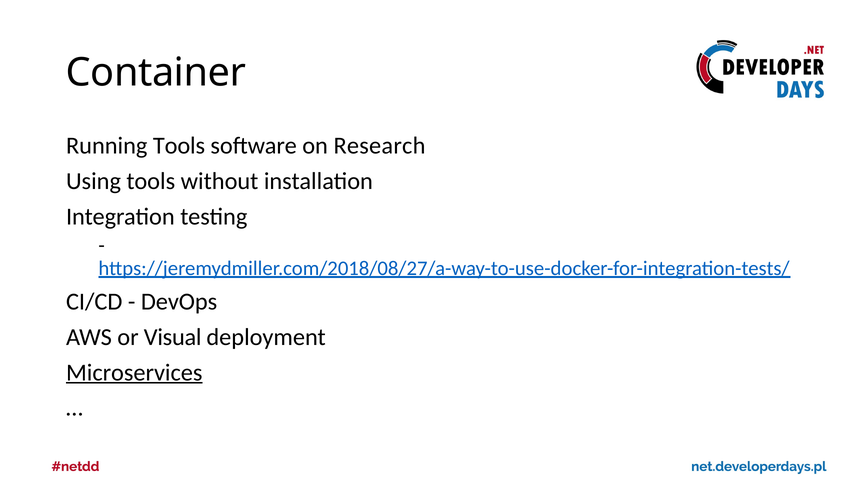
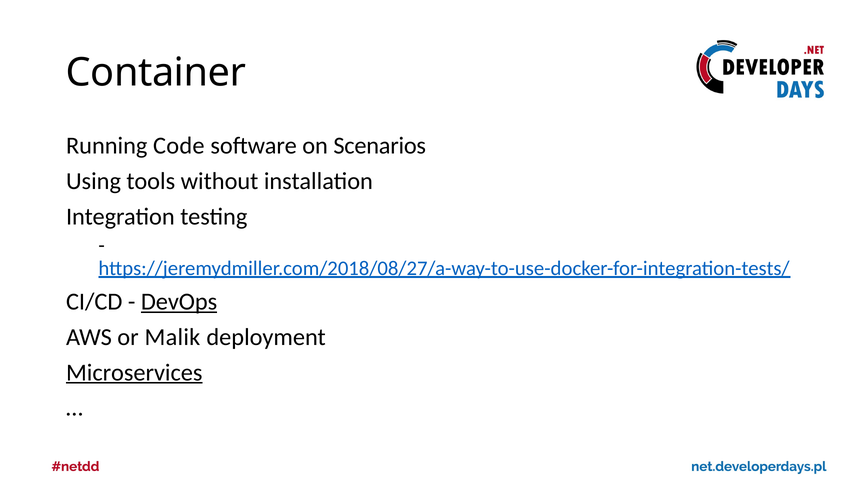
Running Tools: Tools -> Code
Research: Research -> Scenarios
DevOps underline: none -> present
Visual: Visual -> Malik
